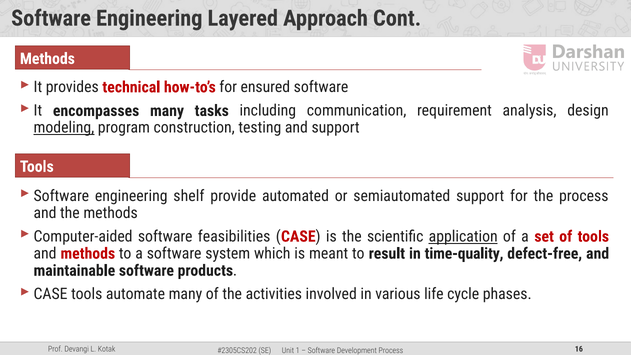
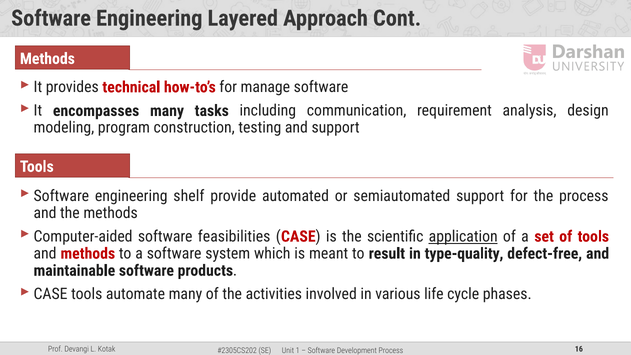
ensured: ensured -> manage
modeling underline: present -> none
time‐quality: time‐quality -> type‐quality
